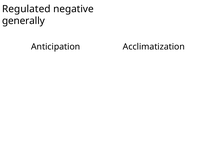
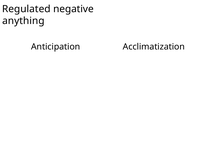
generally: generally -> anything
